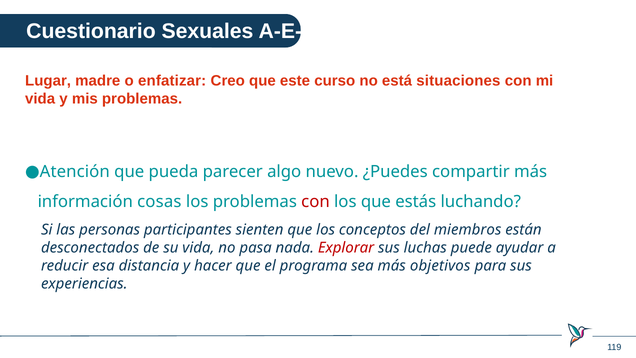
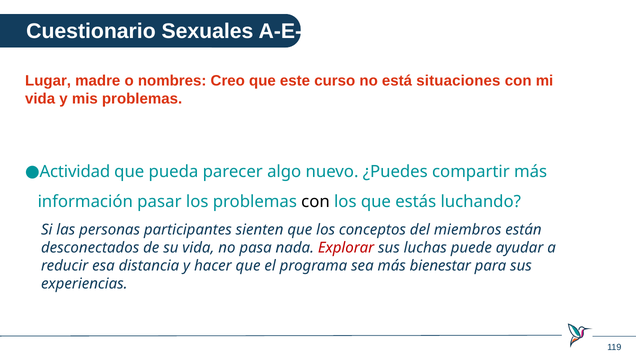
enfatizar: enfatizar -> nombres
Atención: Atención -> Actividad
cosas: cosas -> pasar
con at (315, 202) colour: red -> black
objetivos: objetivos -> bienestar
